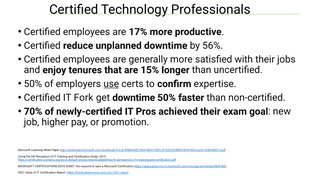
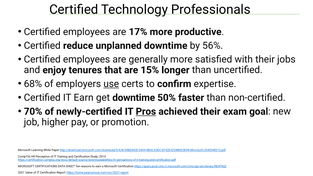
50% at (33, 84): 50% -> 68%
IT Fork: Fork -> Earn
Pros underline: none -> present
